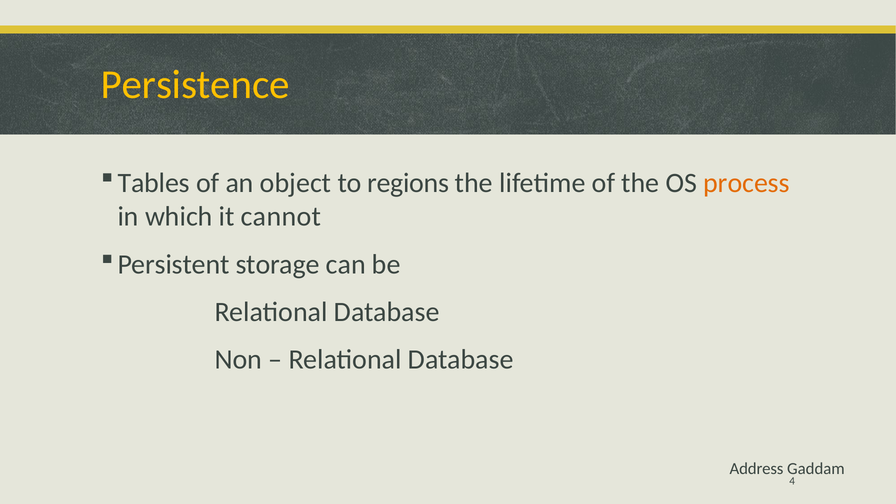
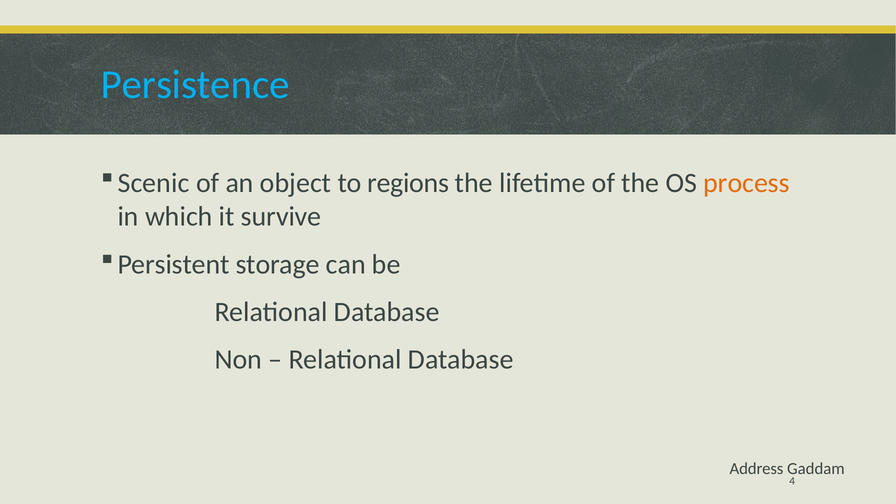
Persistence colour: yellow -> light blue
Tables: Tables -> Scenic
cannot: cannot -> survive
